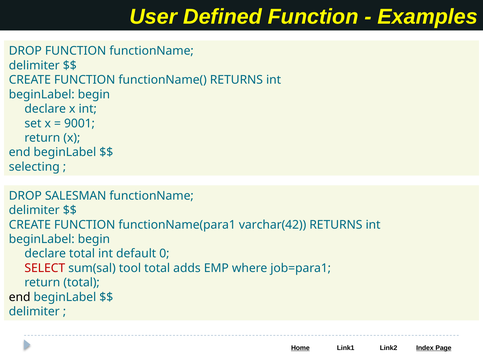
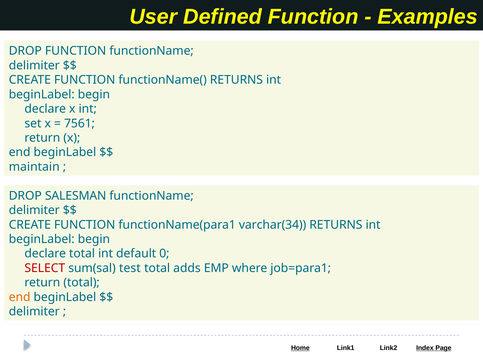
9001: 9001 -> 7561
selecting: selecting -> maintain
varchar(42: varchar(42 -> varchar(34
tool: tool -> test
end at (20, 297) colour: black -> orange
